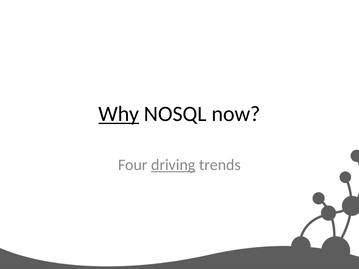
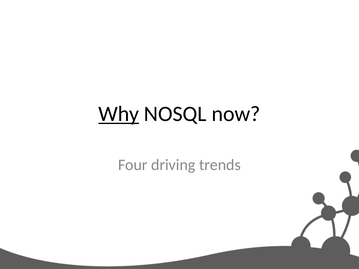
driving underline: present -> none
